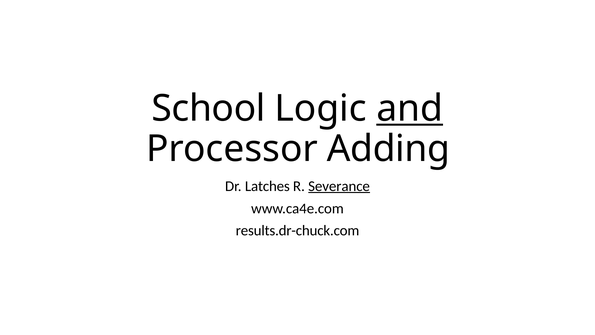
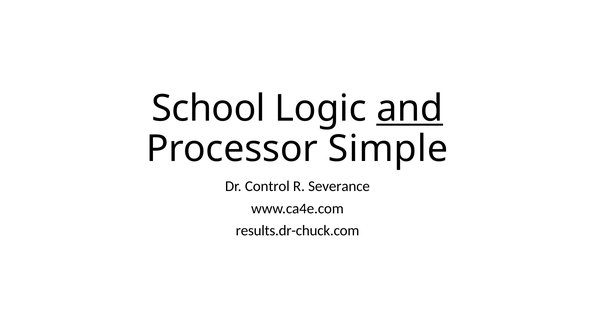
Adding: Adding -> Simple
Latches: Latches -> Control
Severance underline: present -> none
